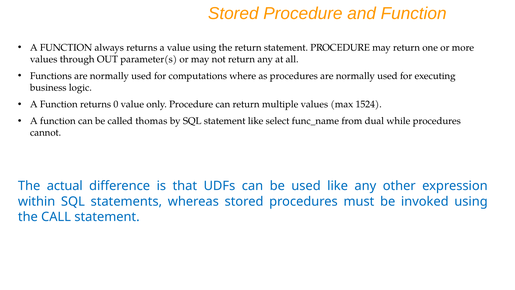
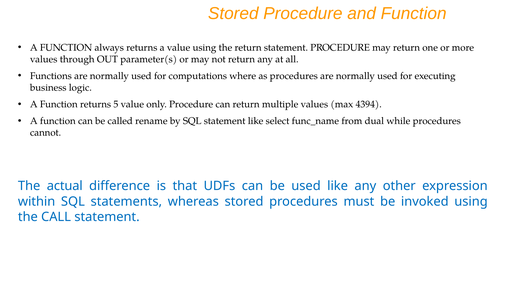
0: 0 -> 5
1524: 1524 -> 4394
thomas: thomas -> rename
